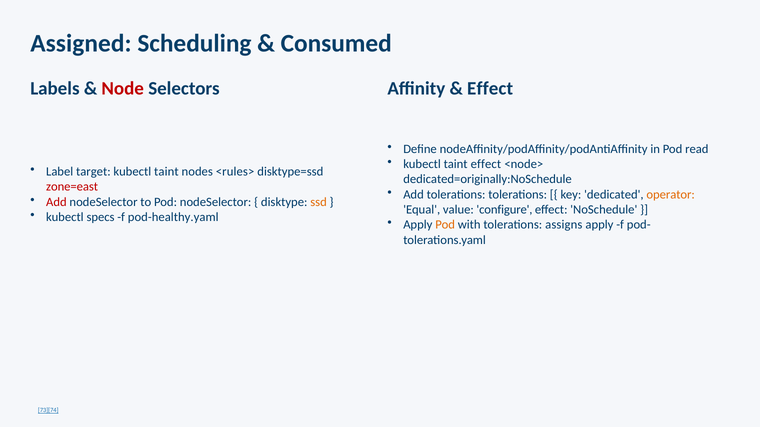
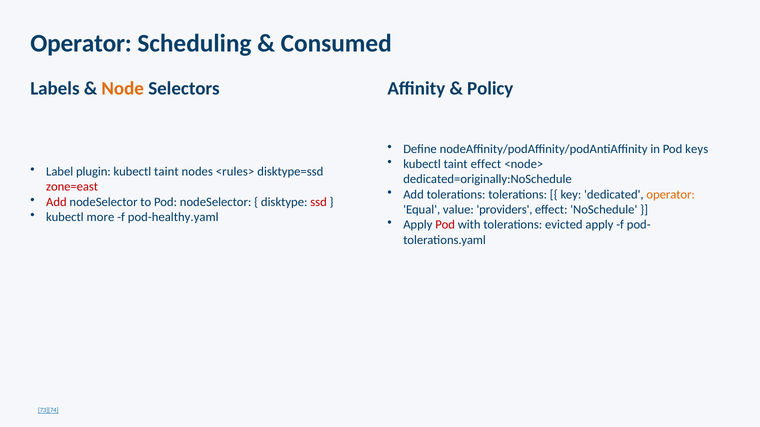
Assigned at (81, 44): Assigned -> Operator
Node colour: red -> orange
Effect at (490, 89): Effect -> Policy
read: read -> keys
target: target -> plugin
ssd colour: orange -> red
configure: configure -> providers
specs: specs -> more
Pod at (445, 225) colour: orange -> red
assigns: assigns -> evicted
